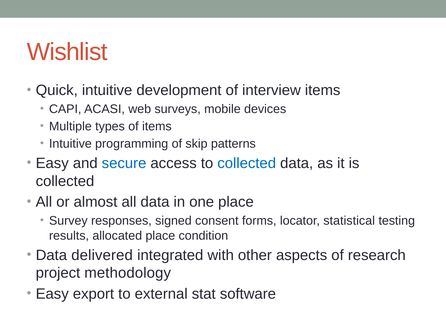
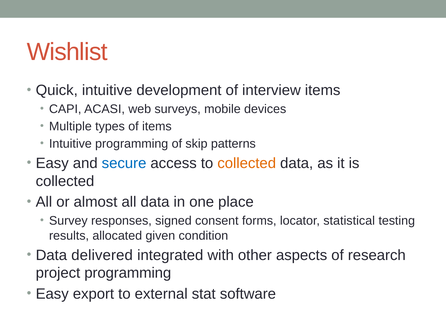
collected at (247, 163) colour: blue -> orange
allocated place: place -> given
project methodology: methodology -> programming
